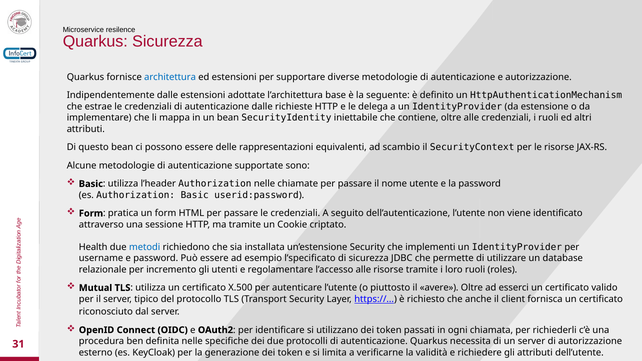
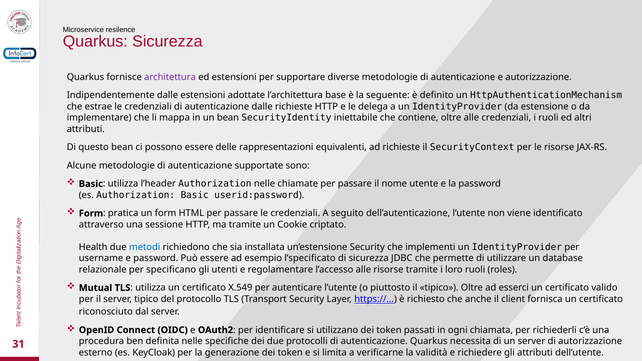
architettura colour: blue -> purple
ad scambio: scambio -> richieste
incremento: incremento -> specificano
X.500: X.500 -> X.549
il avere: avere -> tipico
